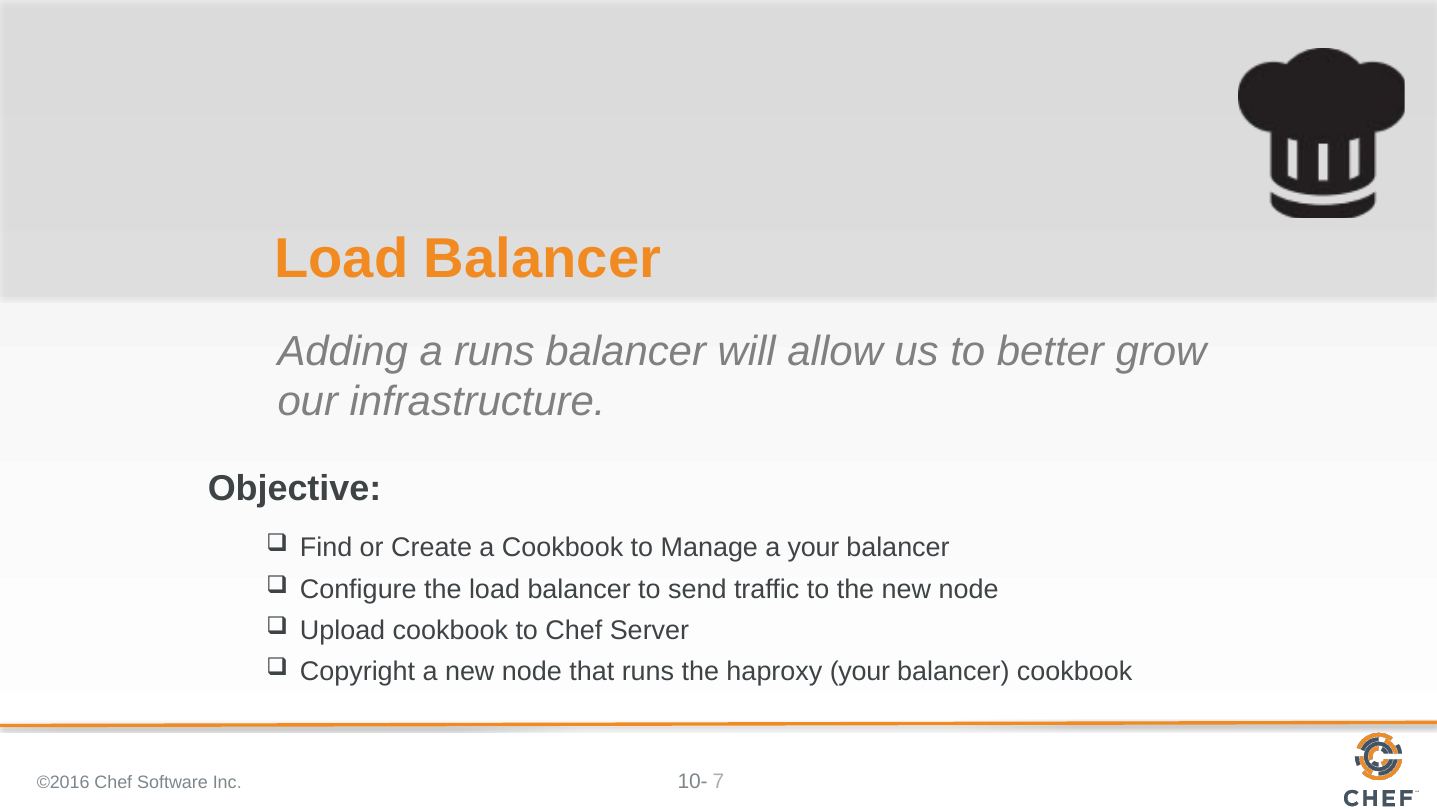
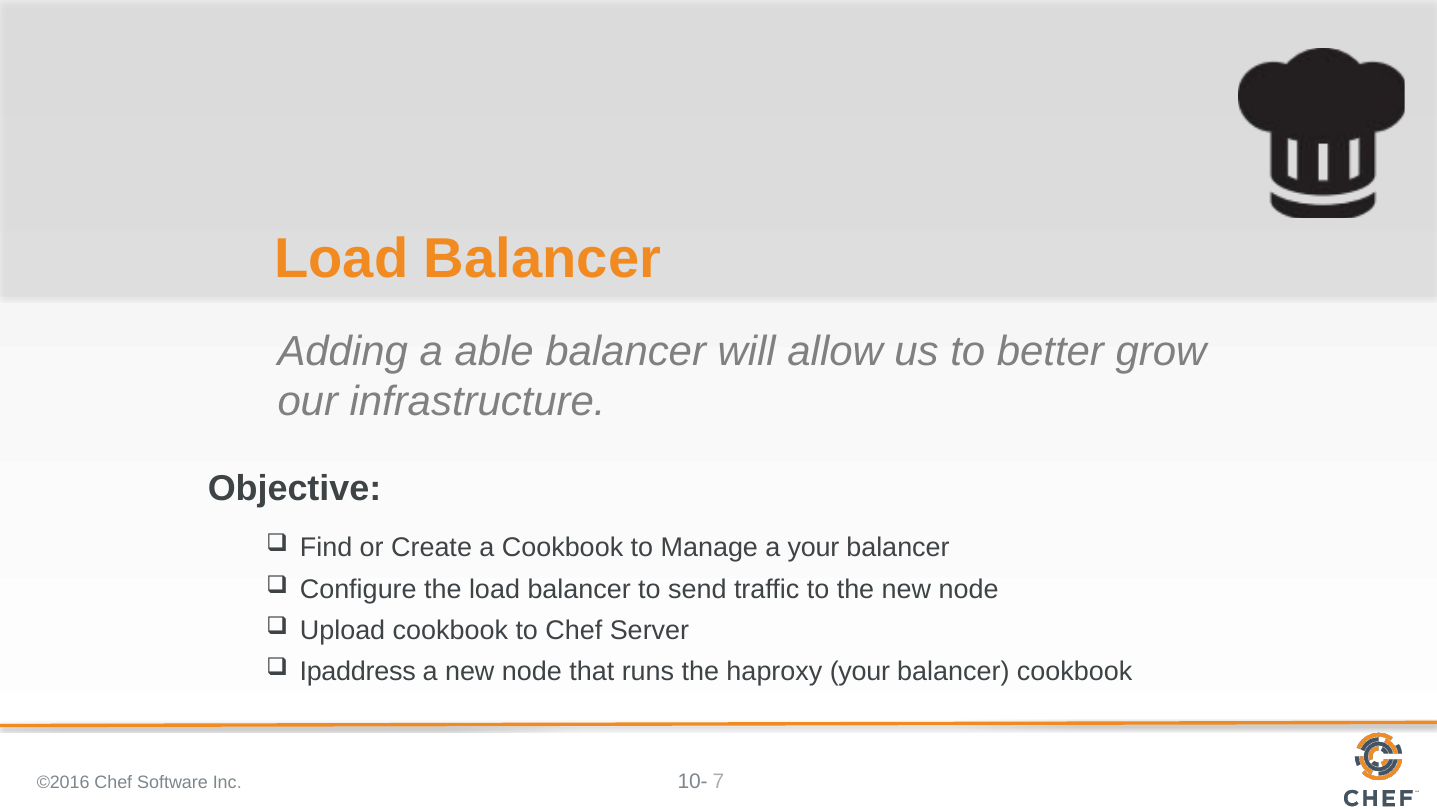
a runs: runs -> able
Copyright: Copyright -> Ipaddress
